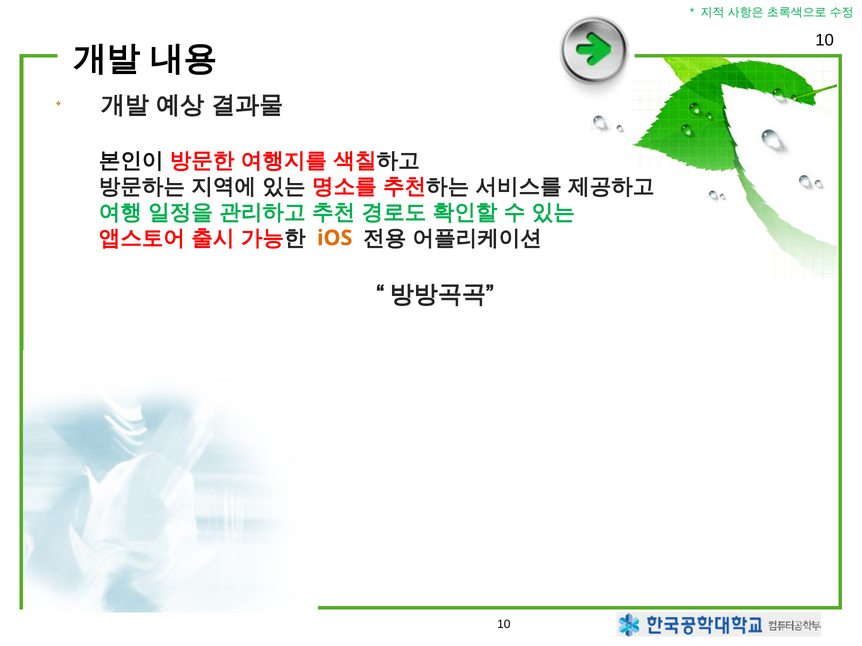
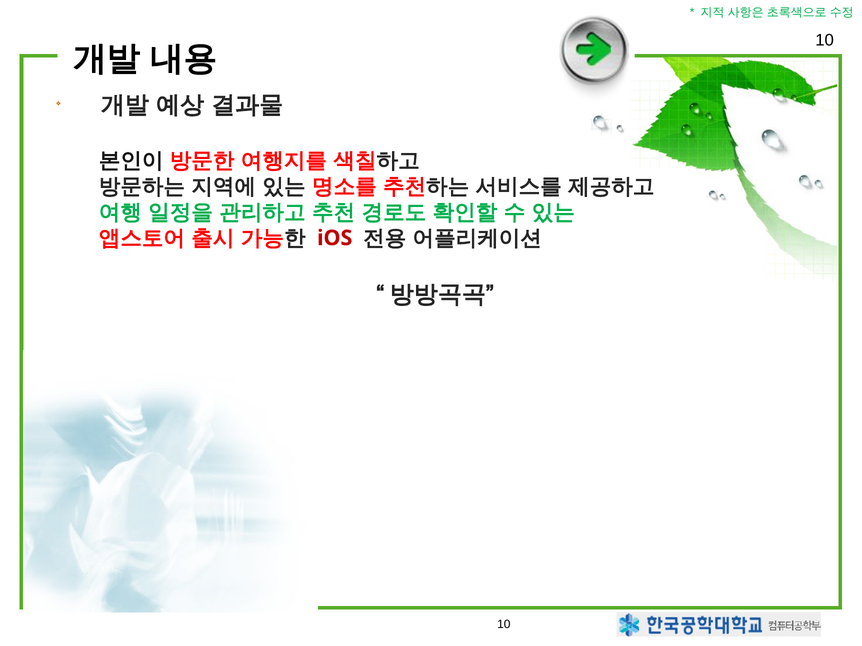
iOS colour: orange -> red
